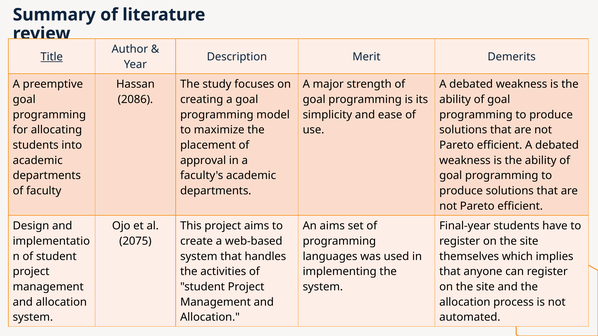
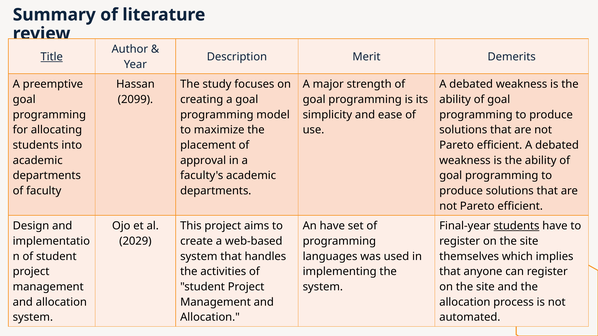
2086: 2086 -> 2099
An aims: aims -> have
students at (516, 226) underline: none -> present
2075: 2075 -> 2029
